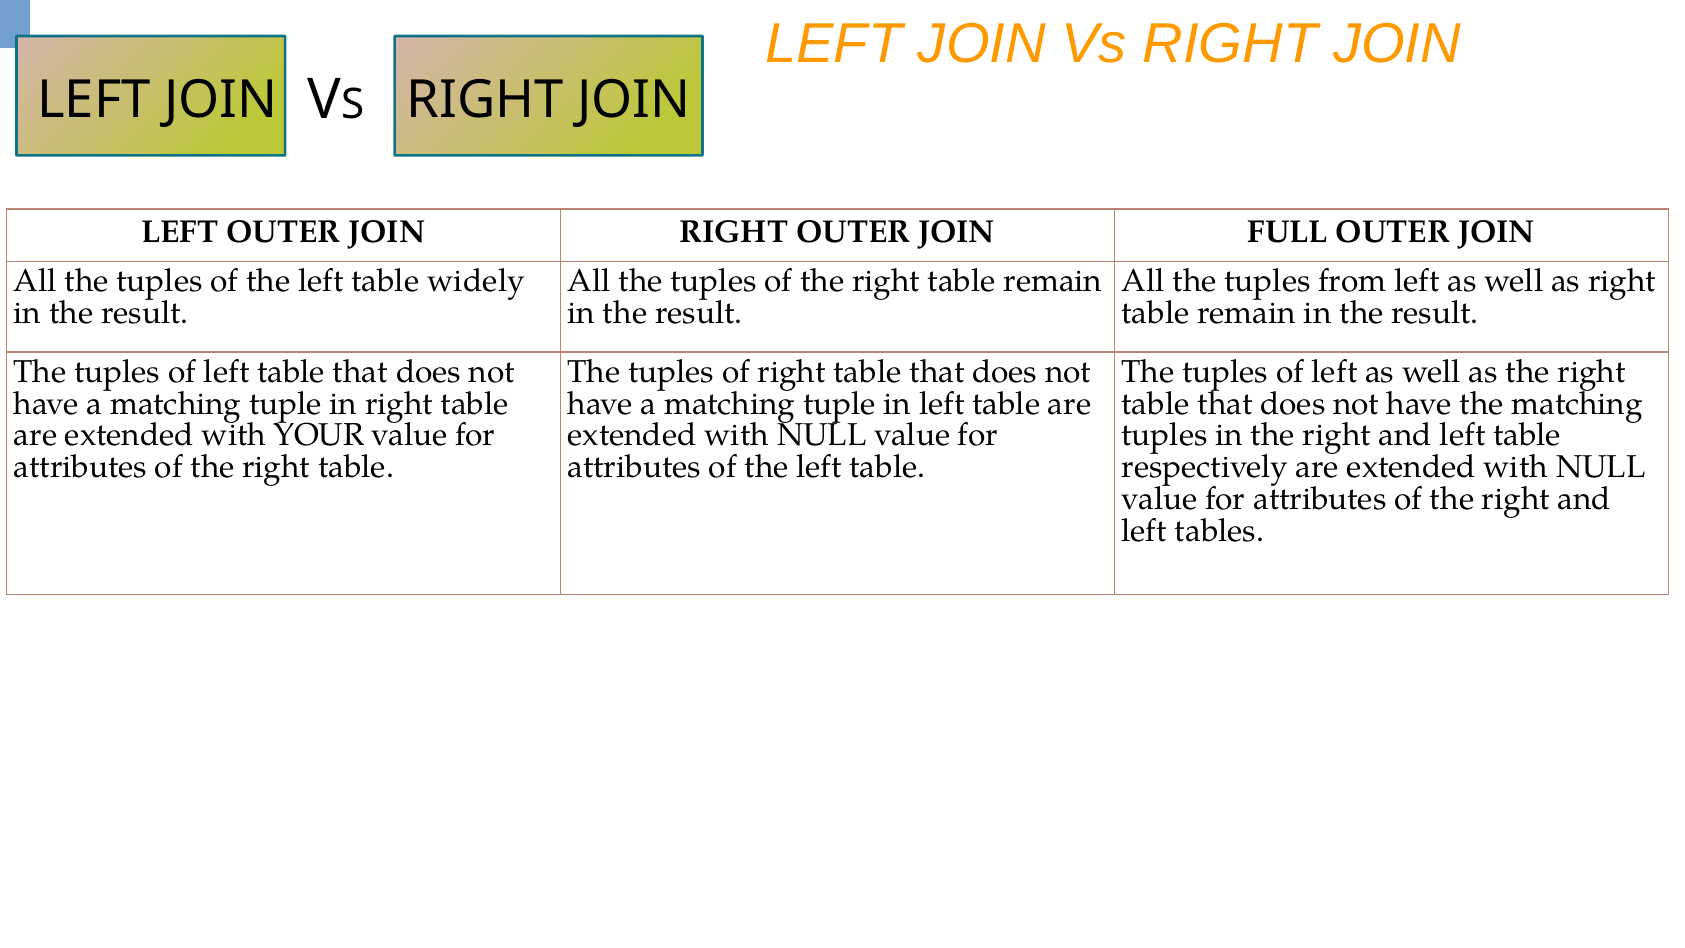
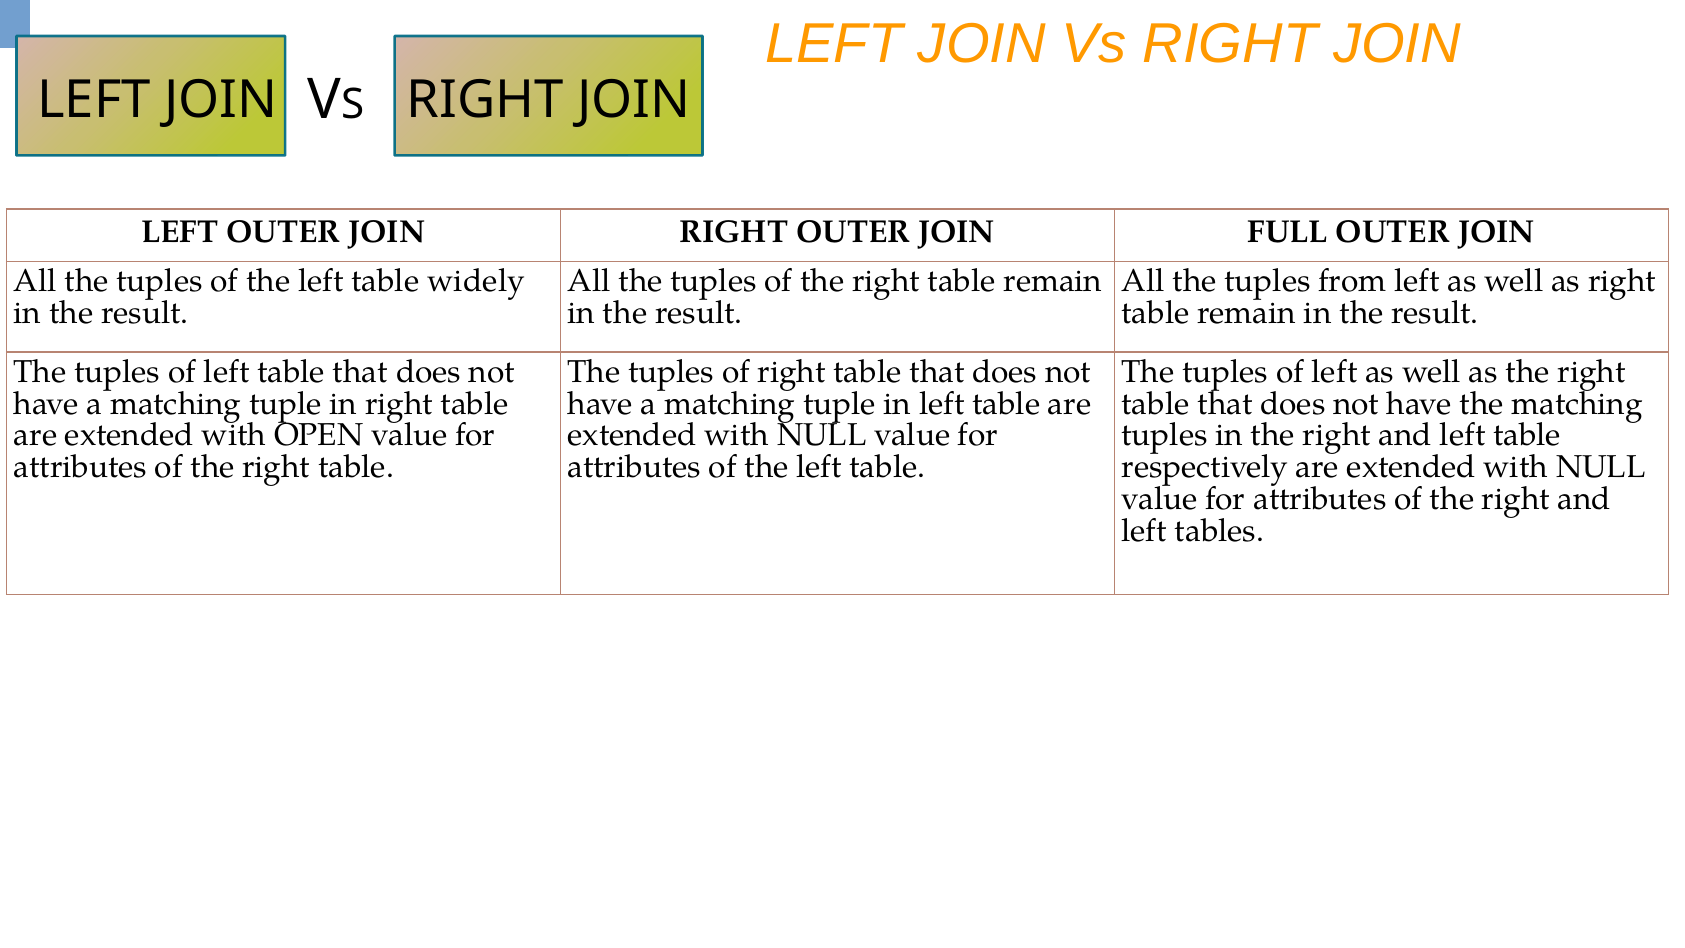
YOUR: YOUR -> OPEN
